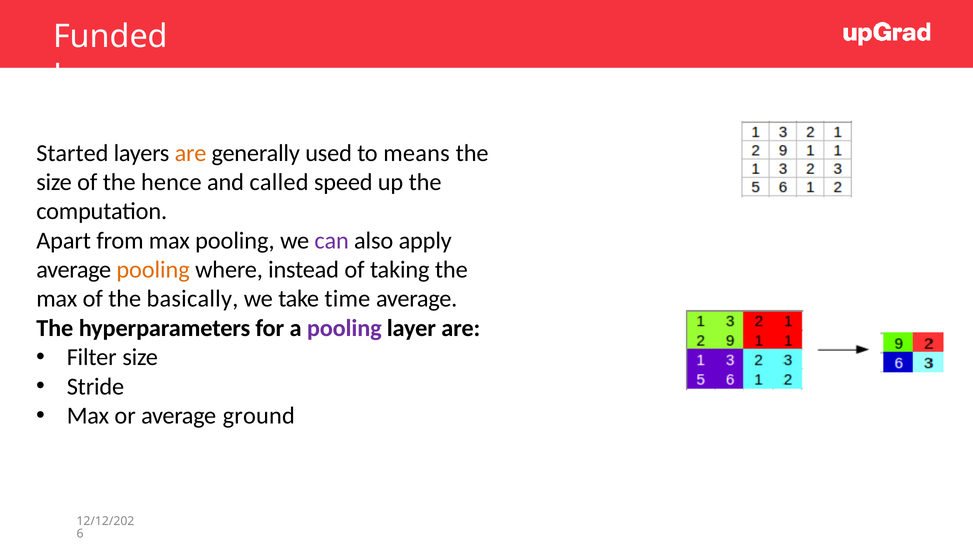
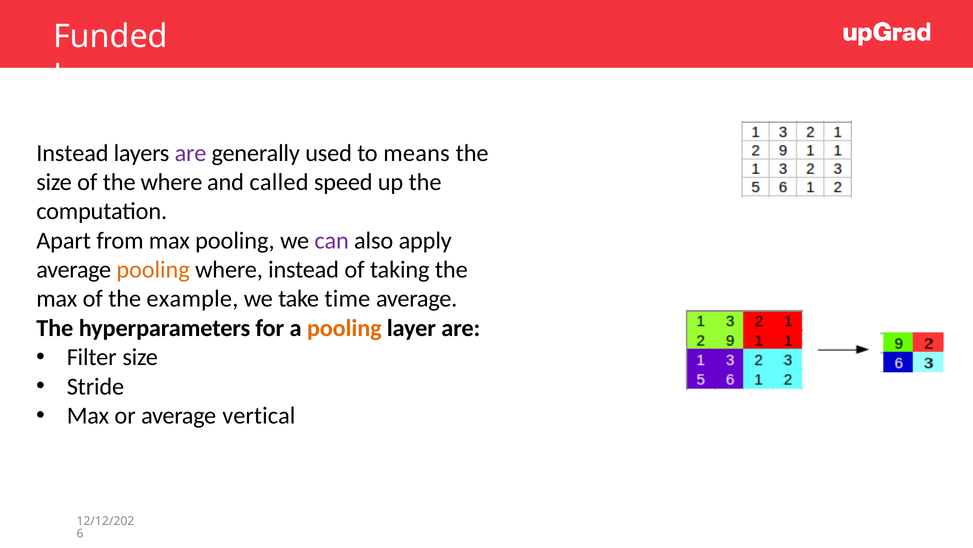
Started at (72, 153): Started -> Instead
are at (191, 153) colour: orange -> purple
the hence: hence -> where
basically: basically -> example
pooling at (344, 328) colour: purple -> orange
ground: ground -> vertical
